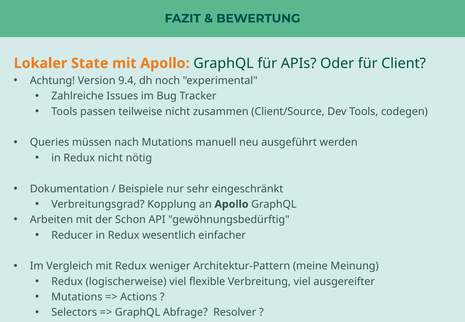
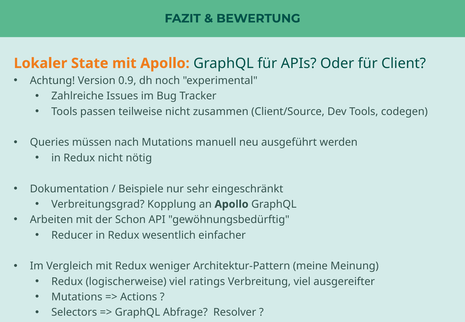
9.4: 9.4 -> 0.9
flexible: flexible -> ratings
